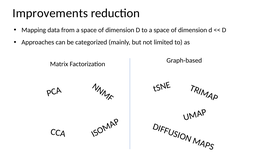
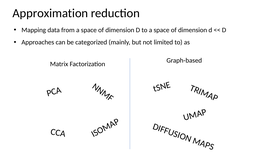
Improvements: Improvements -> Approximation
